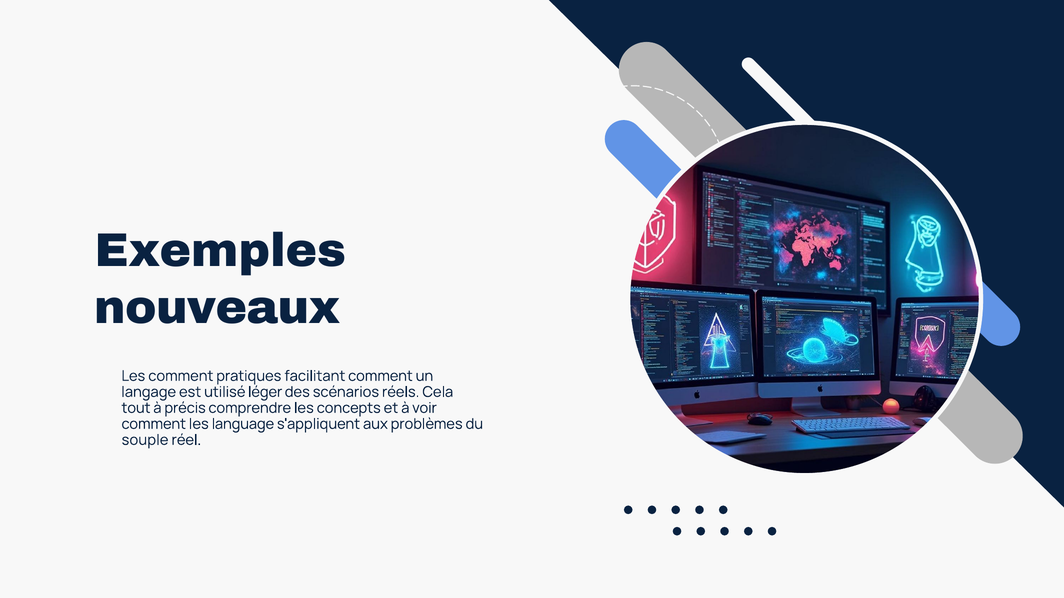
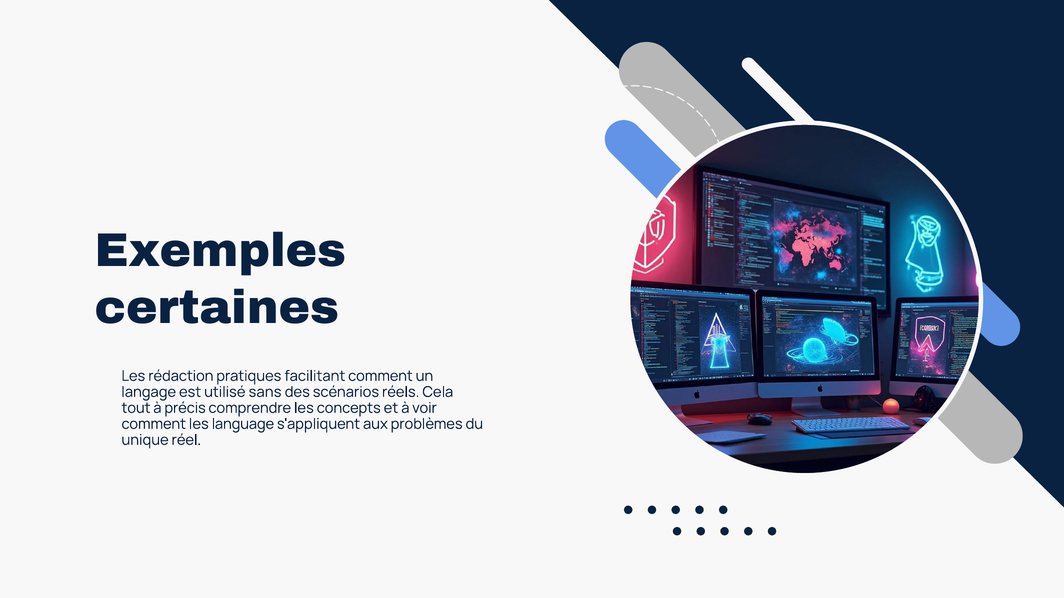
nouveaux: nouveaux -> certaines
Les comment: comment -> rédaction
léger: léger -> sans
souple: souple -> unique
